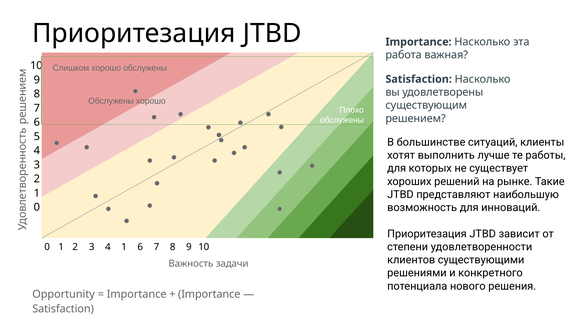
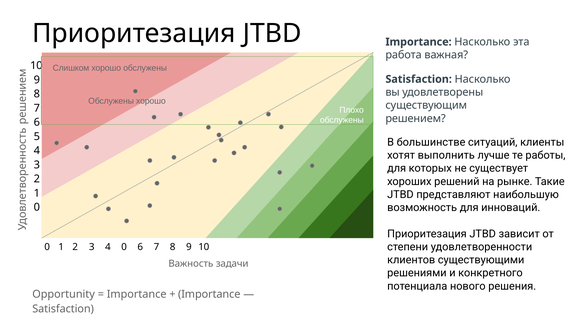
4 1: 1 -> 0
